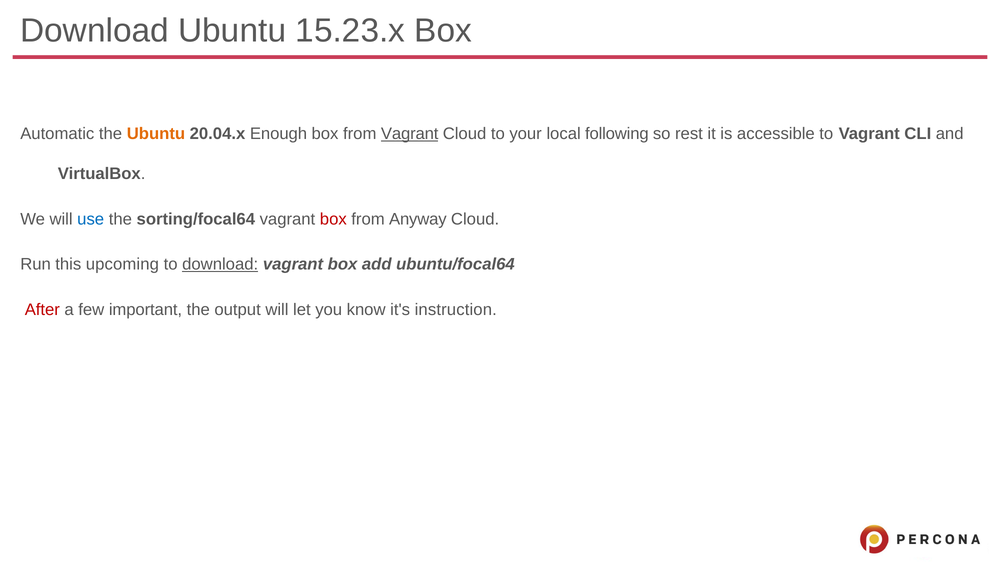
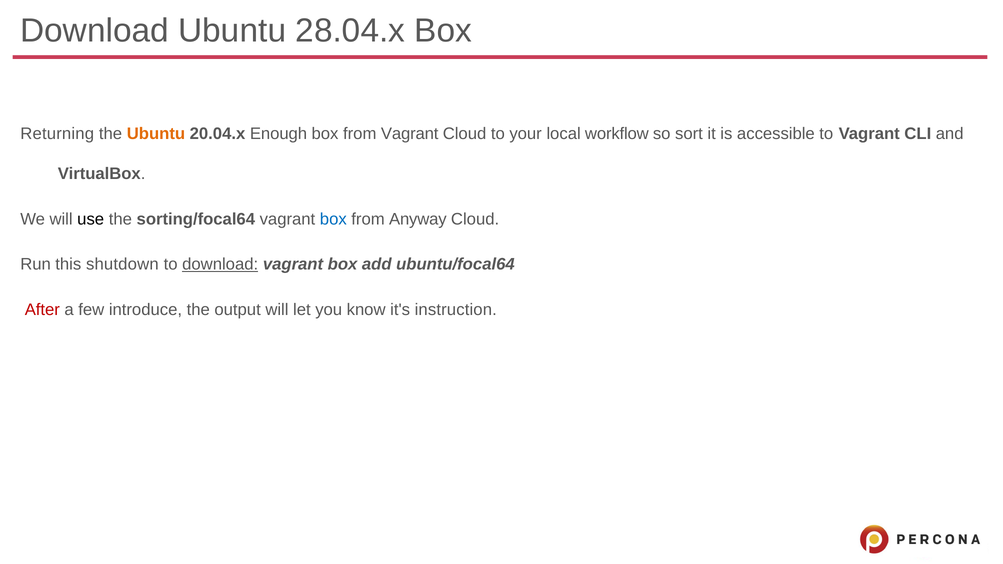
15.23.x: 15.23.x -> 28.04.x
Automatic: Automatic -> Returning
Vagrant at (410, 134) underline: present -> none
following: following -> workflow
rest: rest -> sort
use colour: blue -> black
box at (333, 219) colour: red -> blue
upcoming: upcoming -> shutdown
important: important -> introduce
